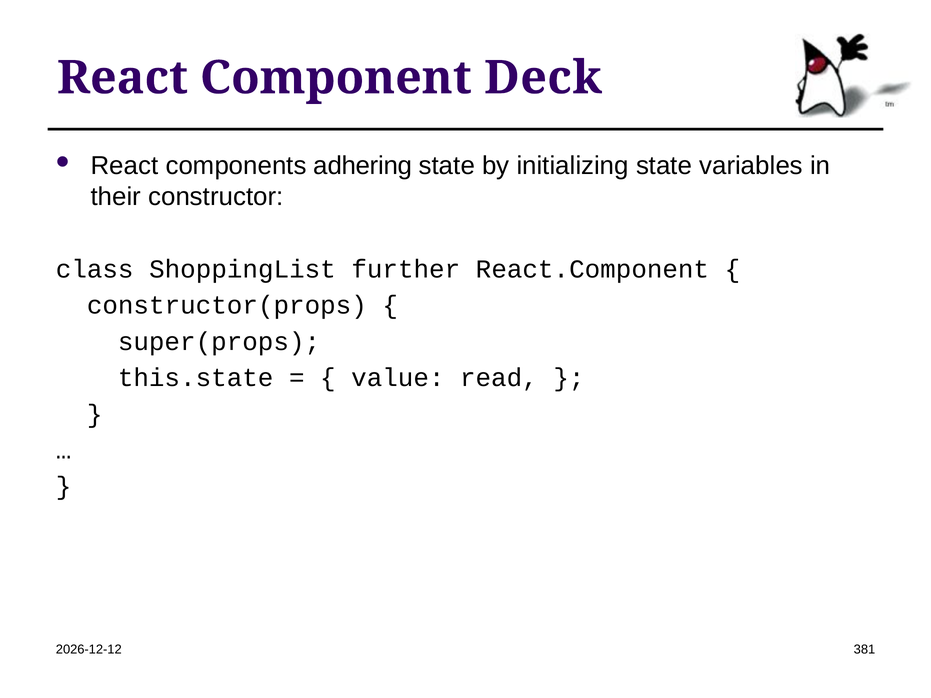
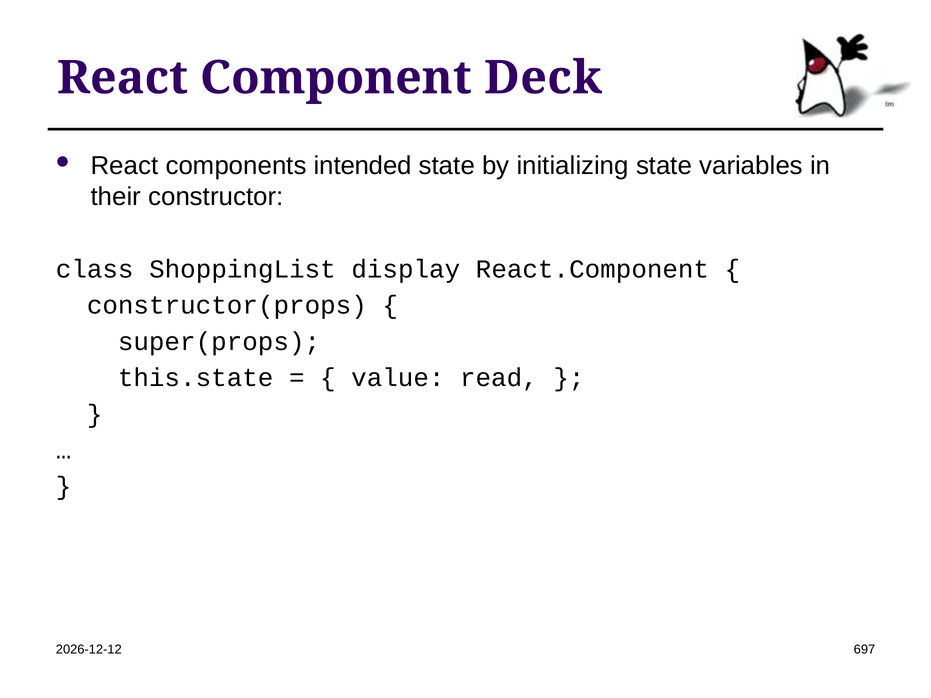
adhering: adhering -> intended
further: further -> display
381: 381 -> 697
